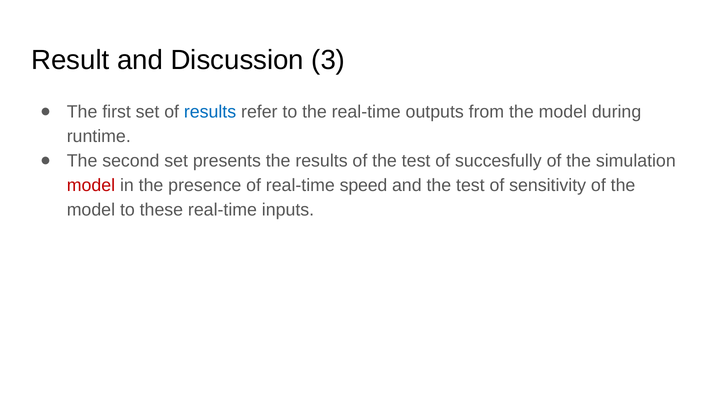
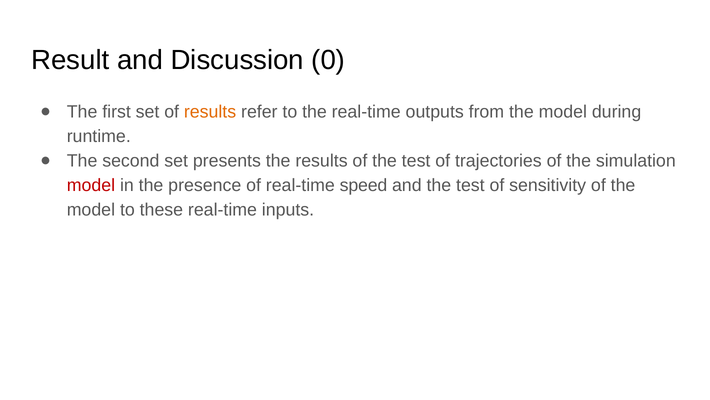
3: 3 -> 0
results at (210, 112) colour: blue -> orange
succesfully: succesfully -> trajectories
